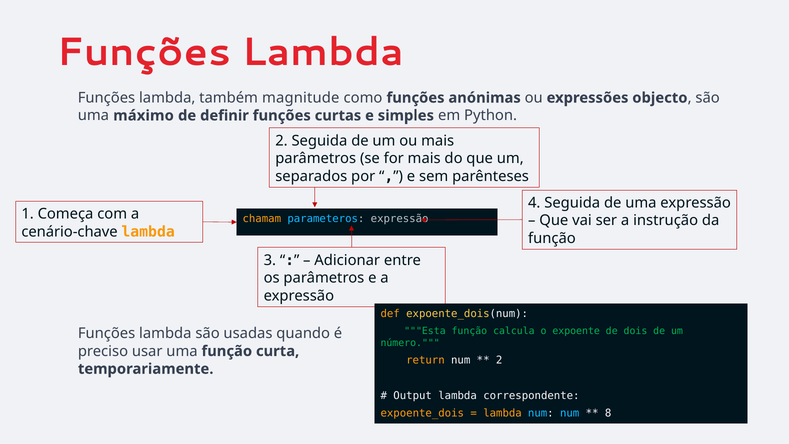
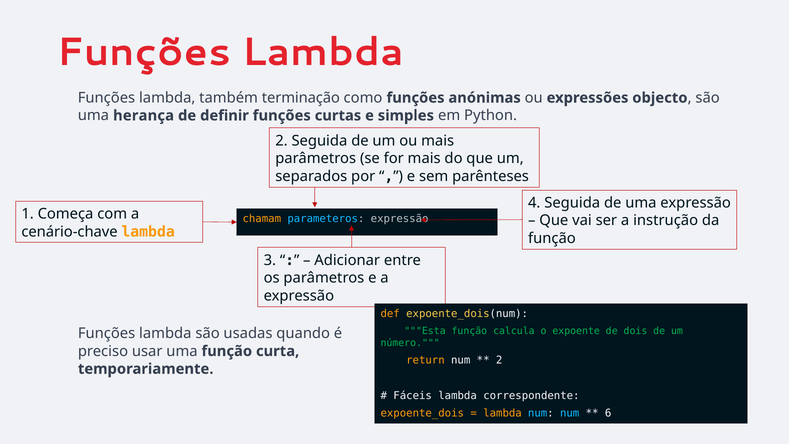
magnitude: magnitude -> terminação
máximo: máximo -> herança
Output: Output -> Fáceis
8: 8 -> 6
